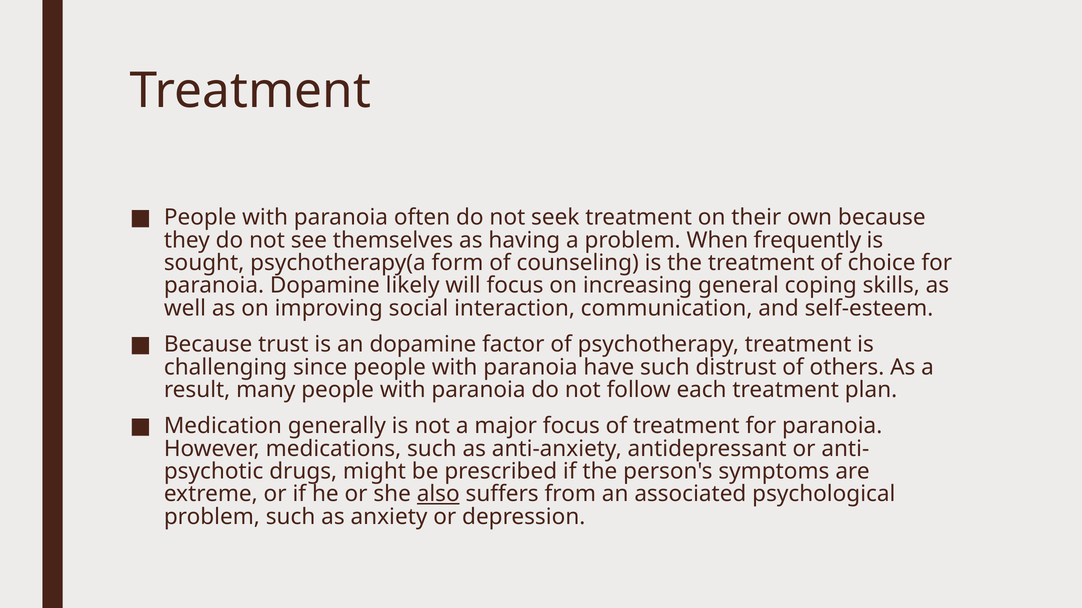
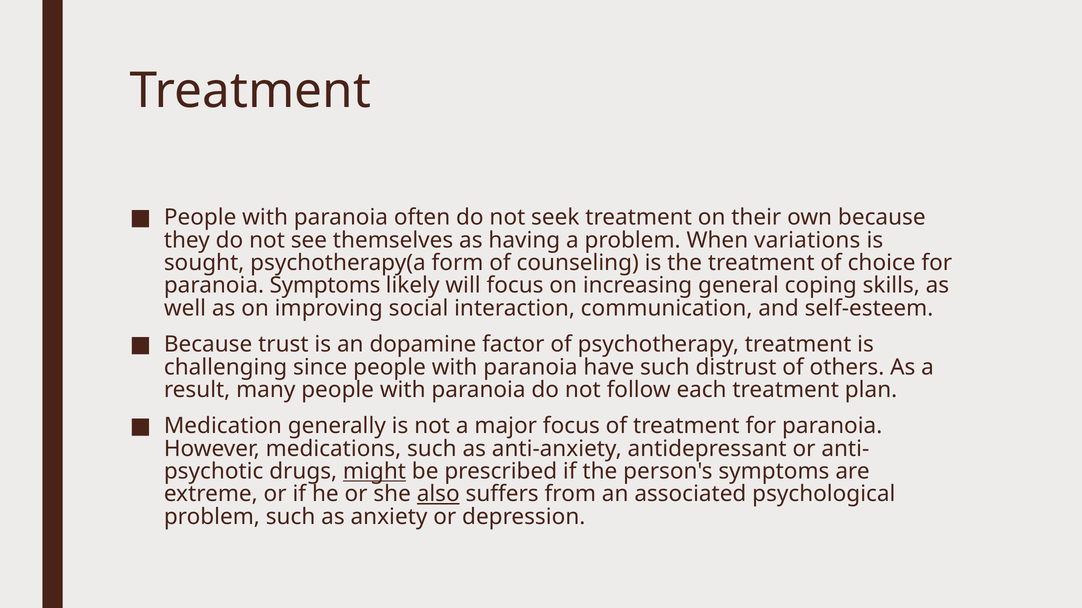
frequently: frequently -> variations
paranoia Dopamine: Dopamine -> Symptoms
might underline: none -> present
